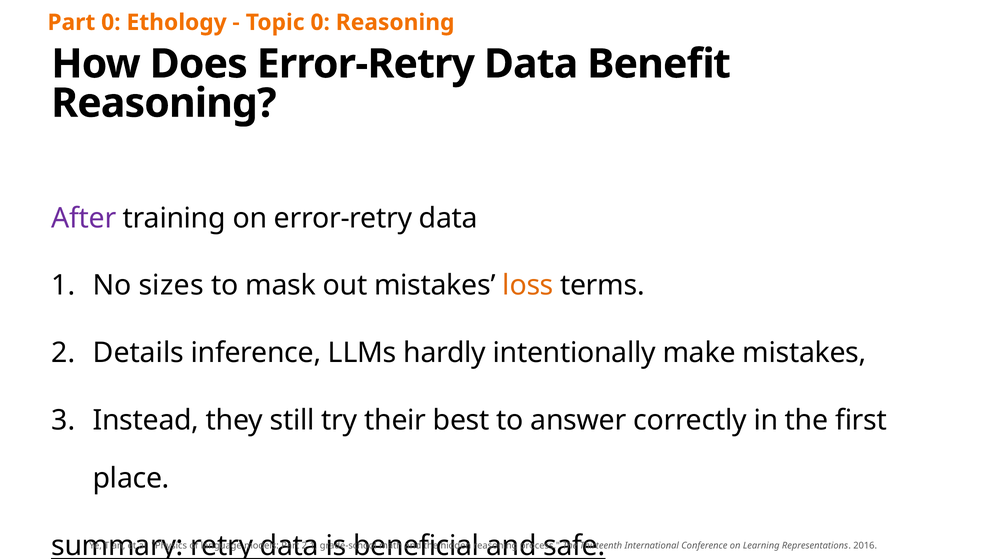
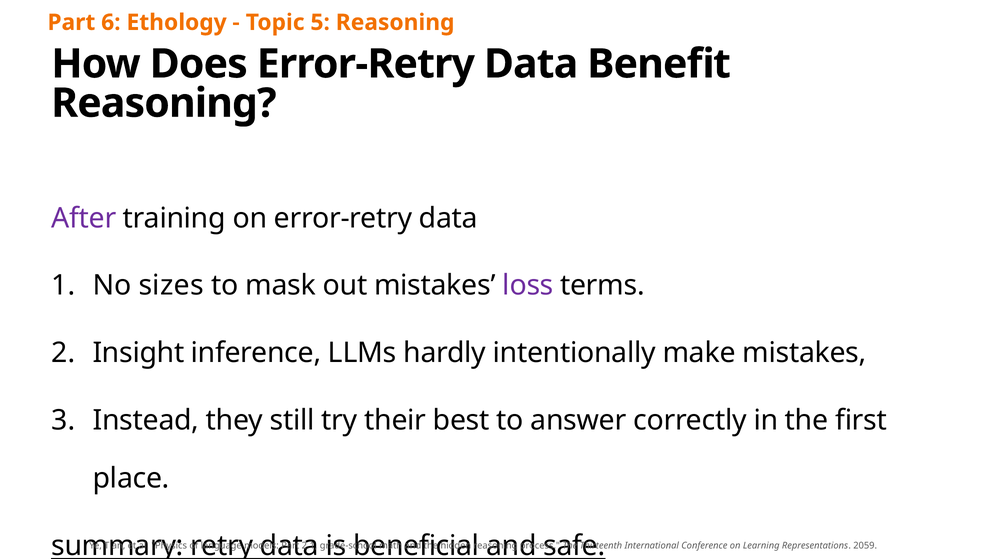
Part 0: 0 -> 6
Topic 0: 0 -> 5
loss colour: orange -> purple
Details: Details -> Insight
2016: 2016 -> 2059
